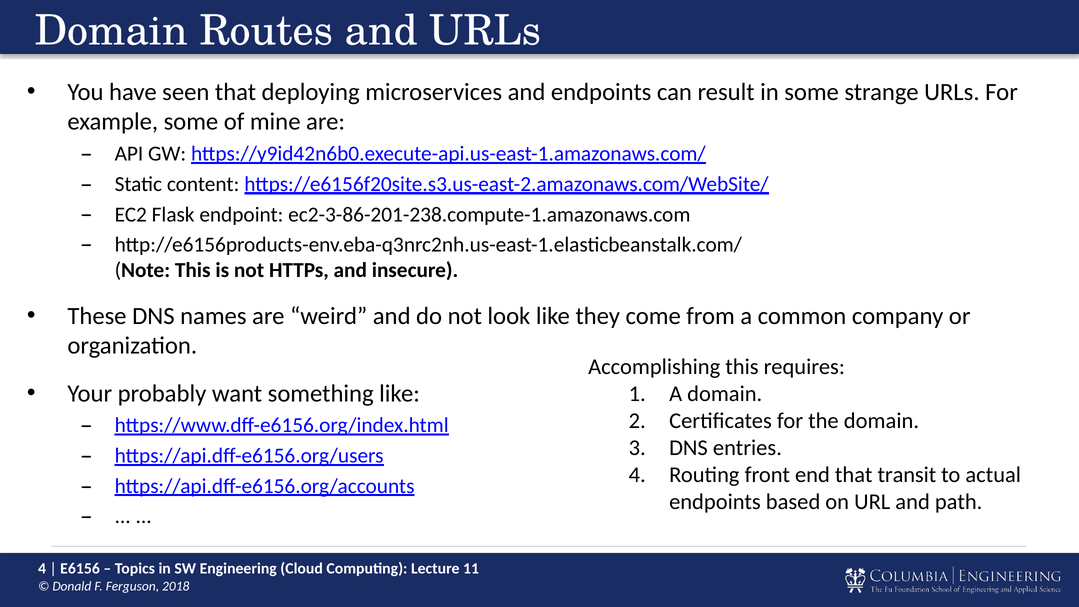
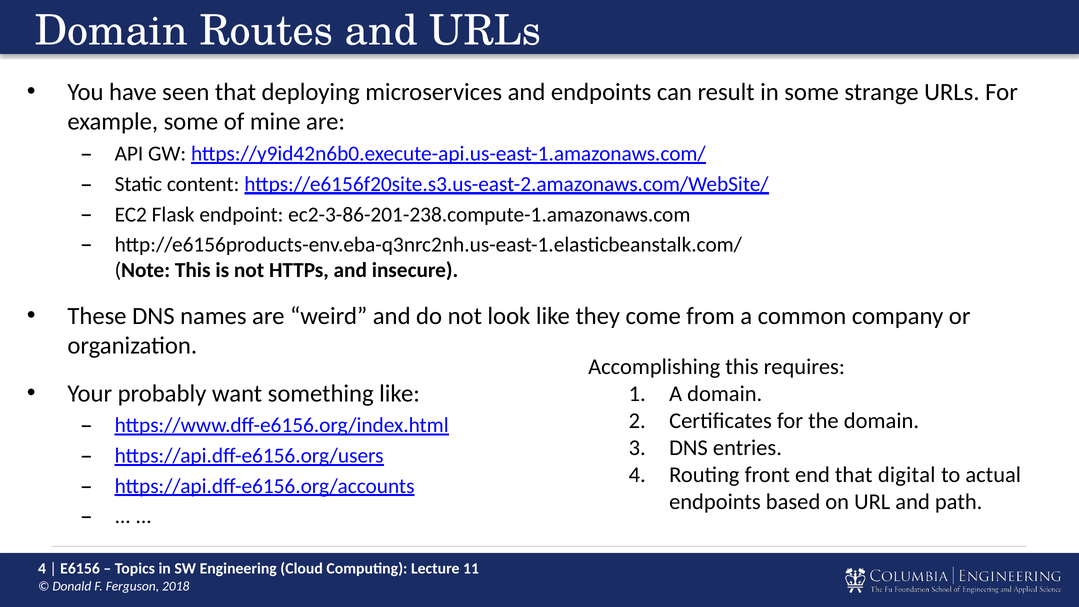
transit: transit -> digital
